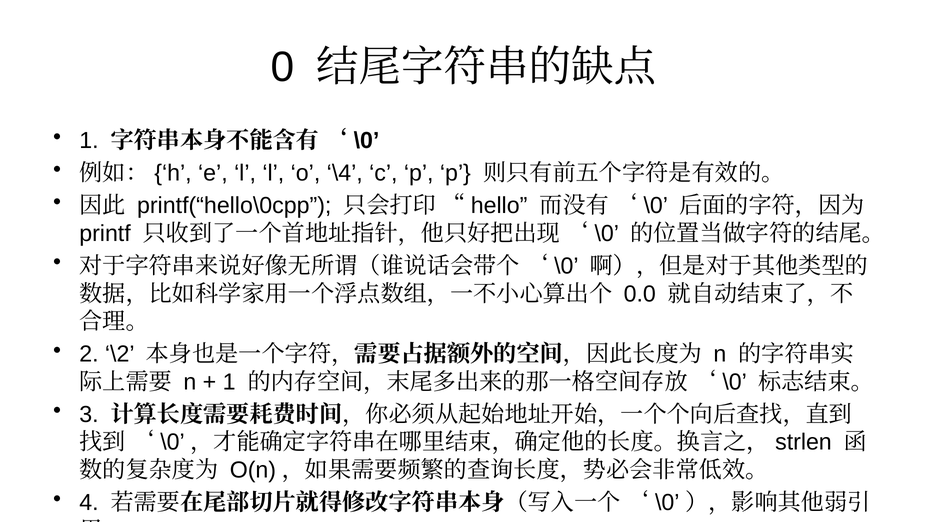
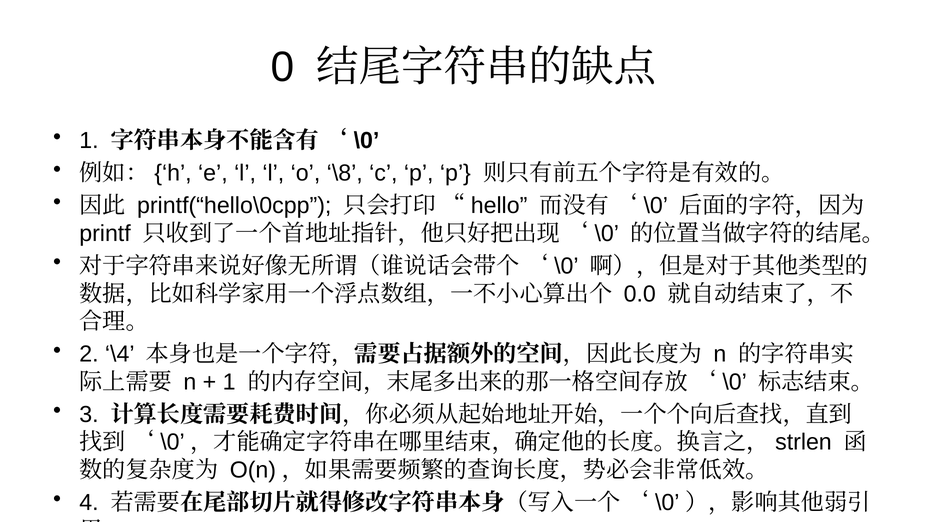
\4: \4 -> \8
\2: \2 -> \4
